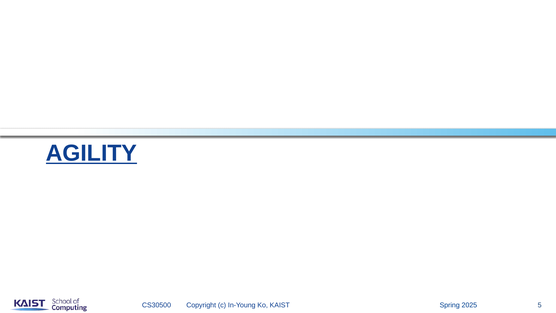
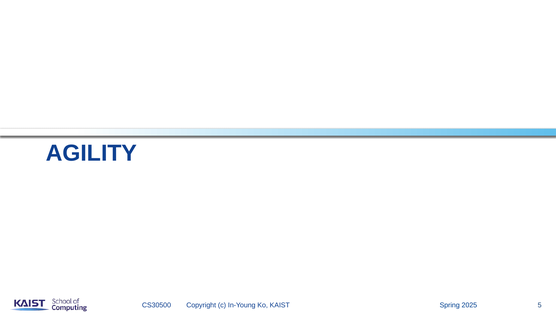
AGILITY underline: present -> none
